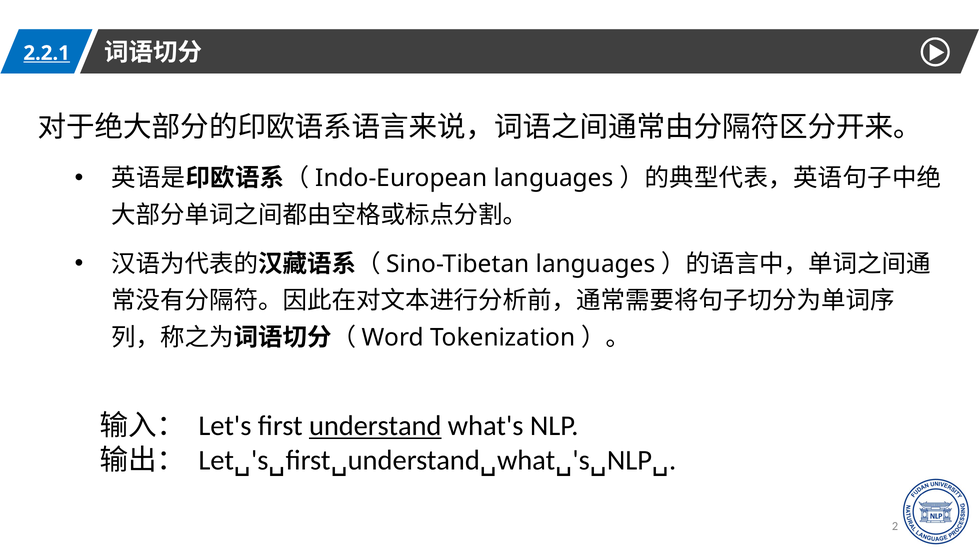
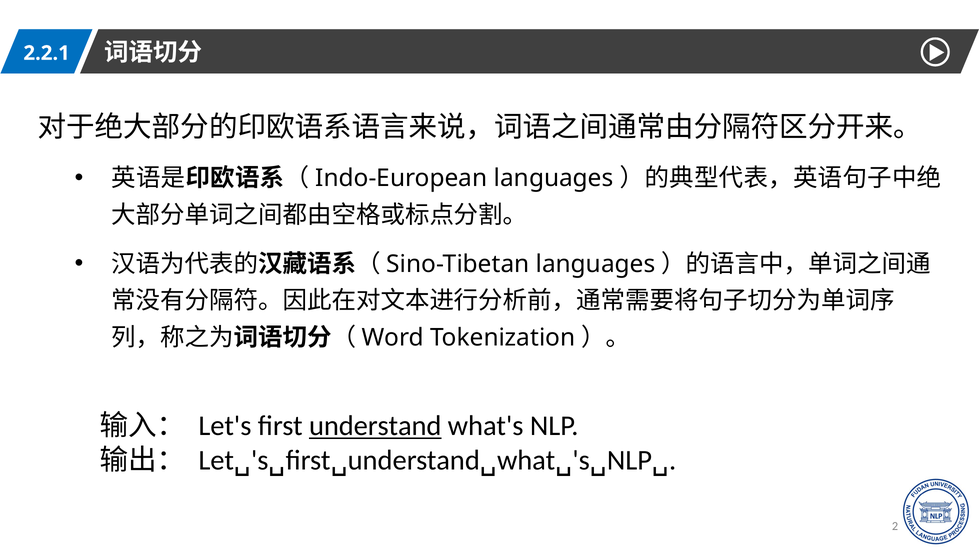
2.2.1 underline: present -> none
